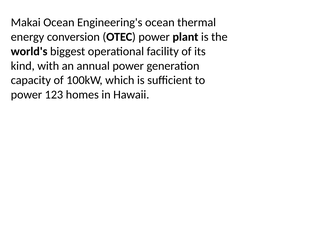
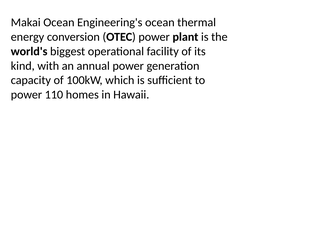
123: 123 -> 110
